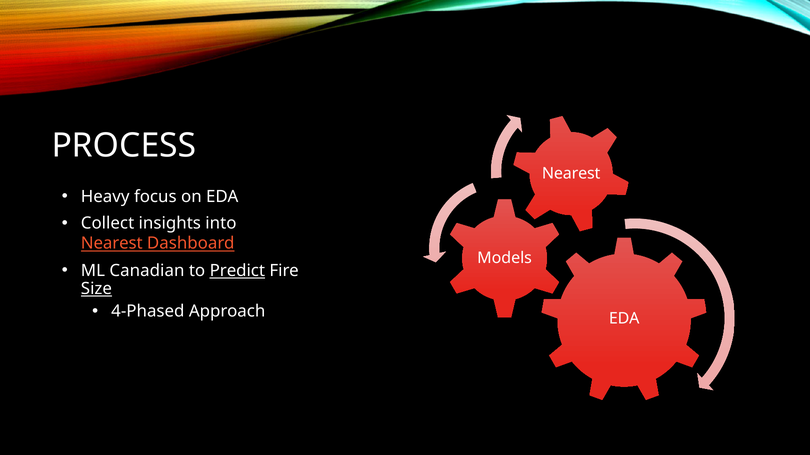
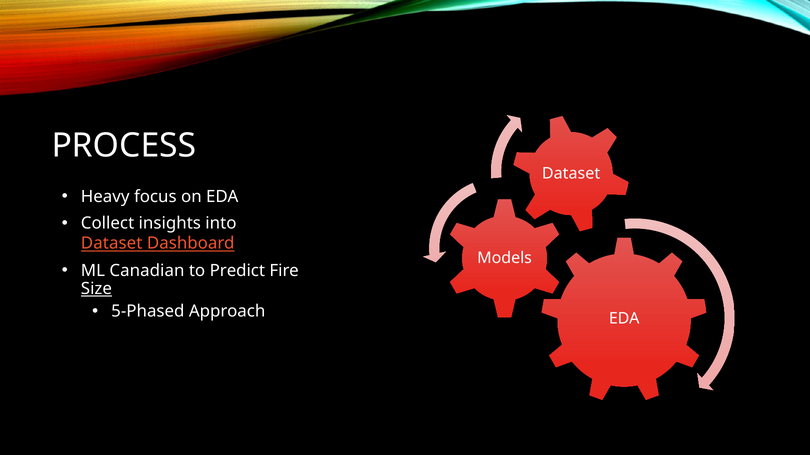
Nearest at (571, 174): Nearest -> Dataset
Nearest at (112, 244): Nearest -> Dataset
Predict underline: present -> none
4-Phased: 4-Phased -> 5-Phased
